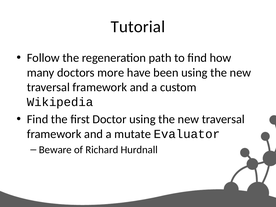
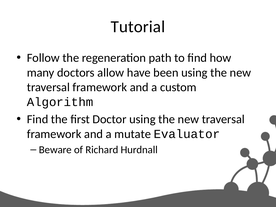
more: more -> allow
Wikipedia: Wikipedia -> Algorithm
